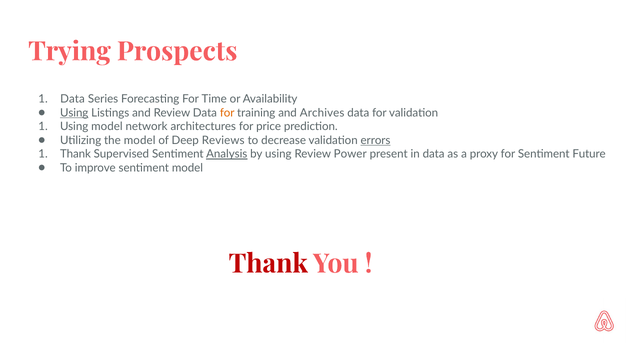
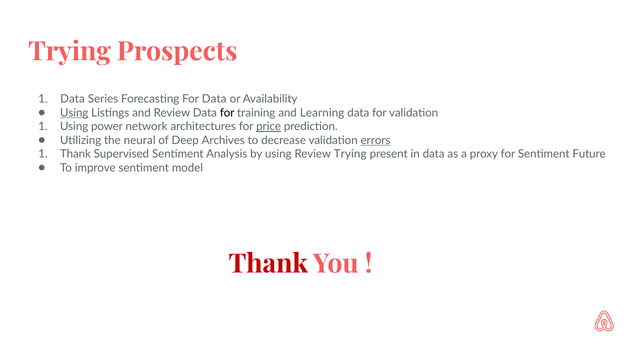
For Time: Time -> Data
for at (227, 113) colour: orange -> black
Archives: Archives -> Learning
Using model: model -> power
price underline: none -> present
the model: model -> neural
Reviews: Reviews -> Archives
Analysis underline: present -> none
Review Power: Power -> Trying
